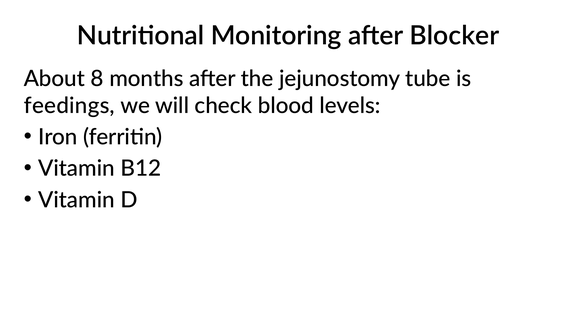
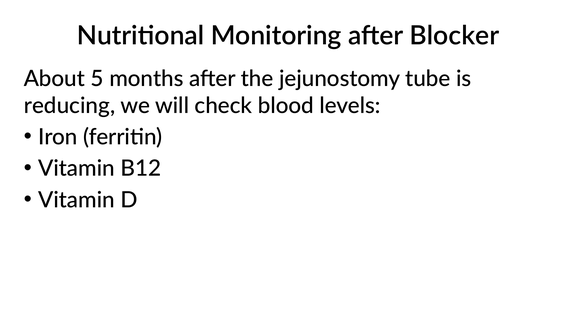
8: 8 -> 5
feedings: feedings -> reducing
